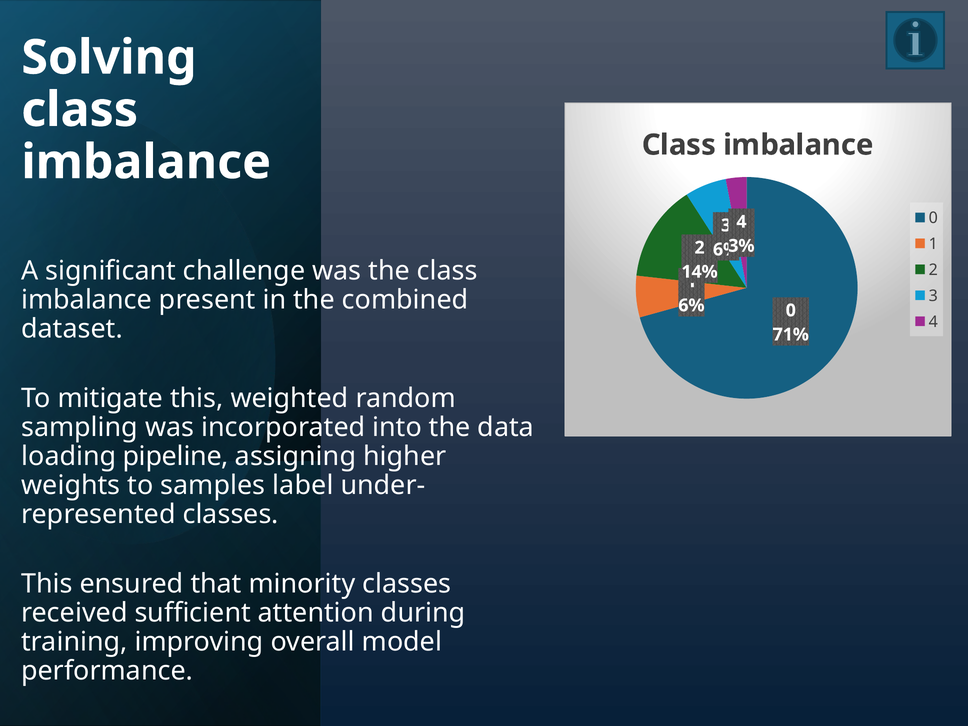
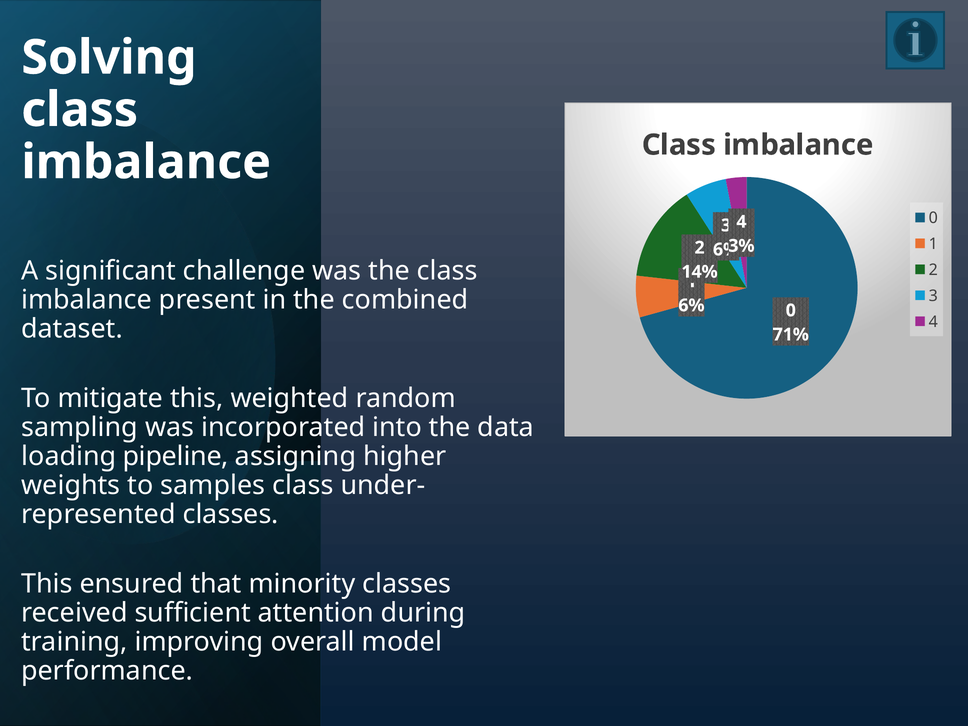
samples label: label -> class
